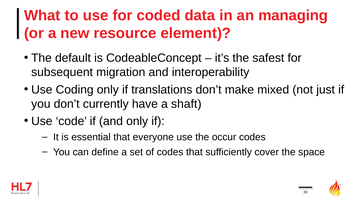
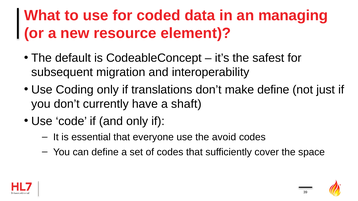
make mixed: mixed -> define
occur: occur -> avoid
